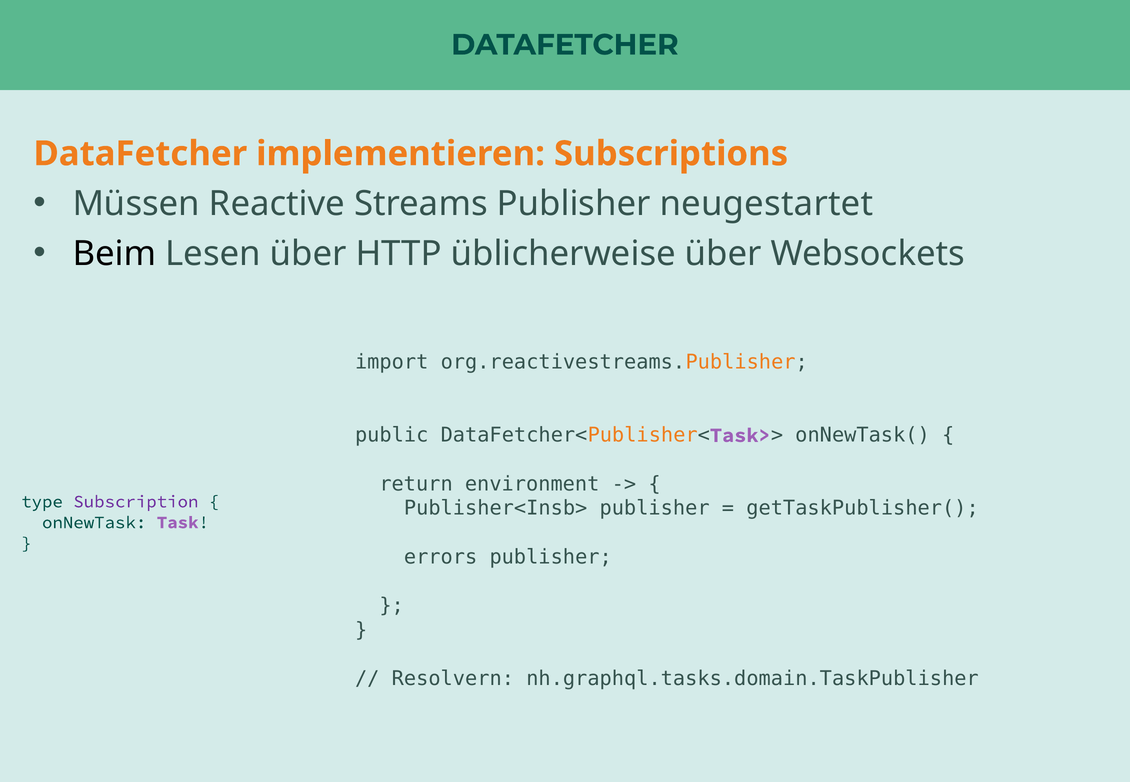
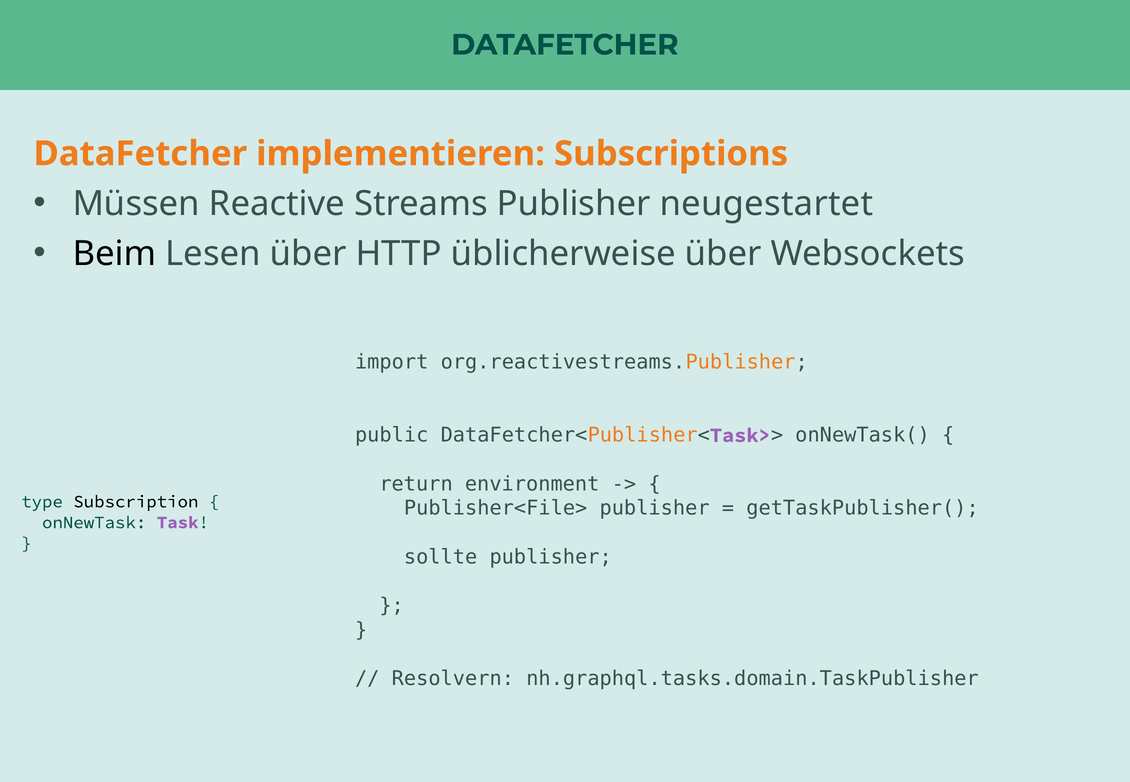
Subscription colour: purple -> black
Publisher<Insb>: Publisher<Insb> -> Publisher<File>
errors: errors -> sollte
